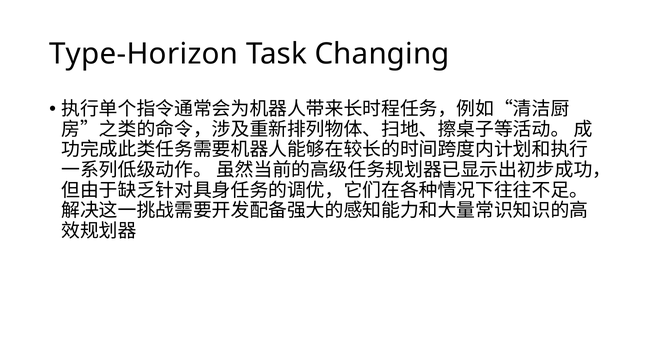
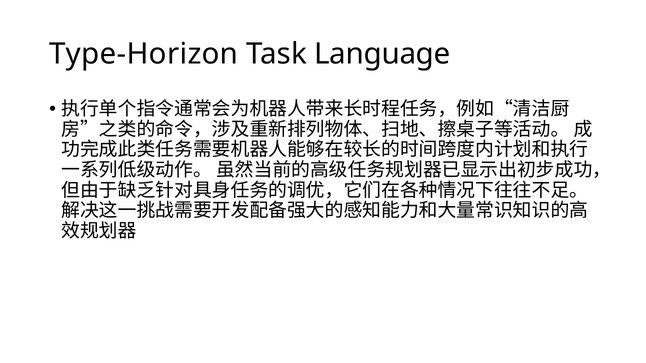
Changing: Changing -> Language
